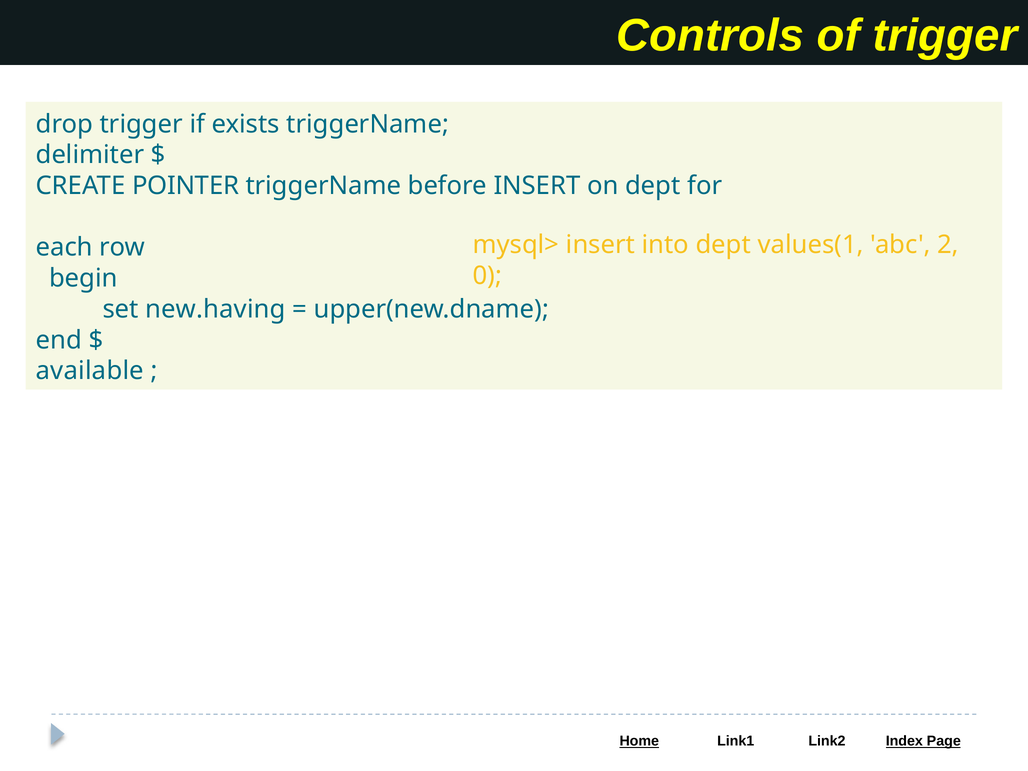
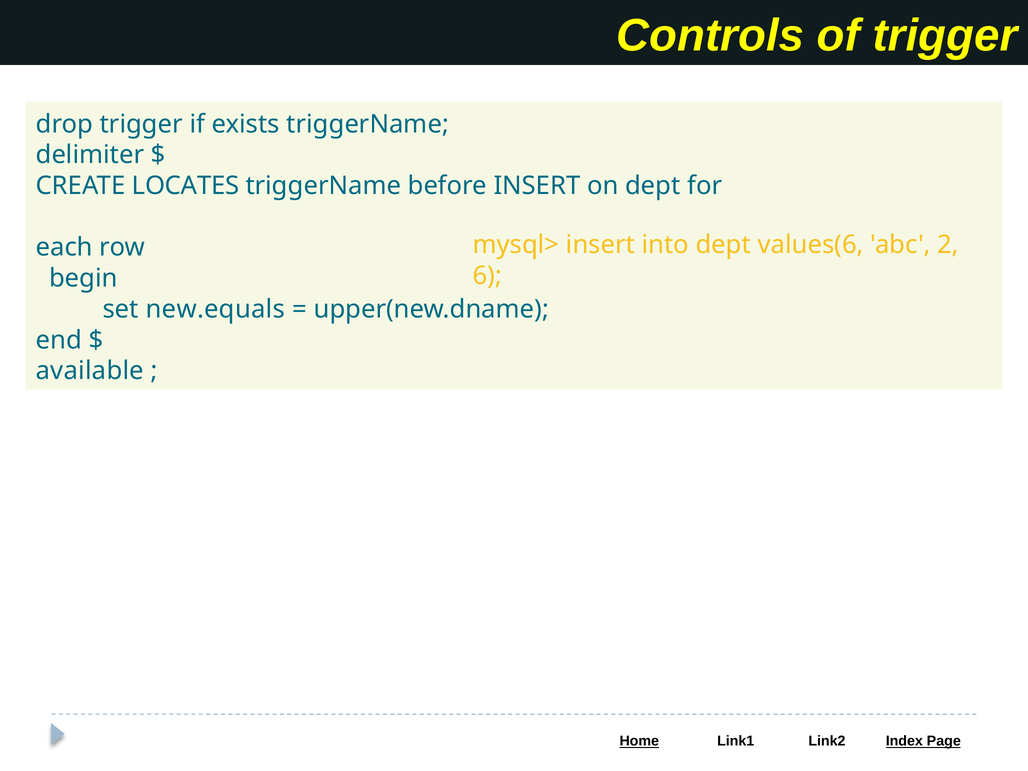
POINTER: POINTER -> LOCATES
values(1: values(1 -> values(6
0: 0 -> 6
new.having: new.having -> new.equals
